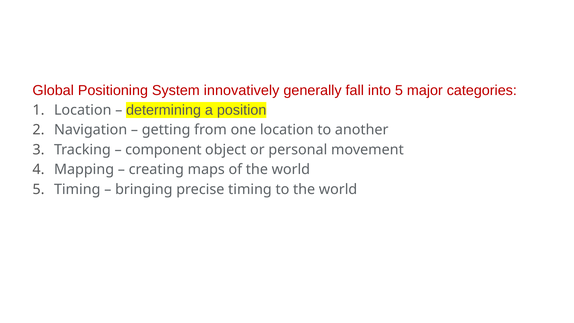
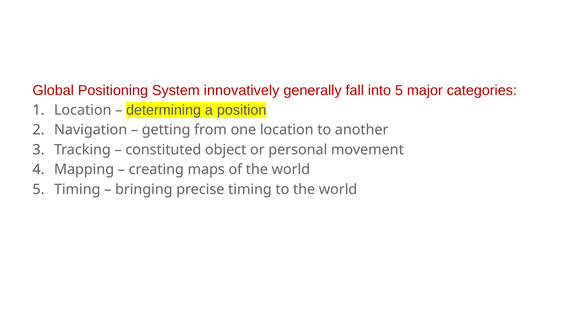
component: component -> constituted
